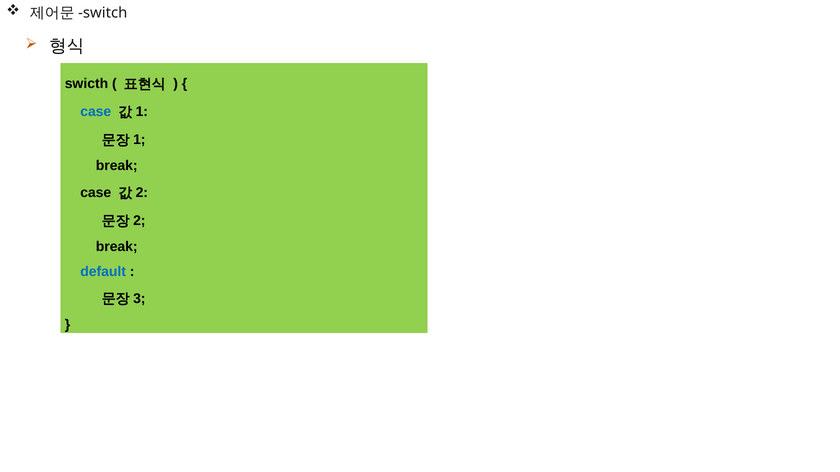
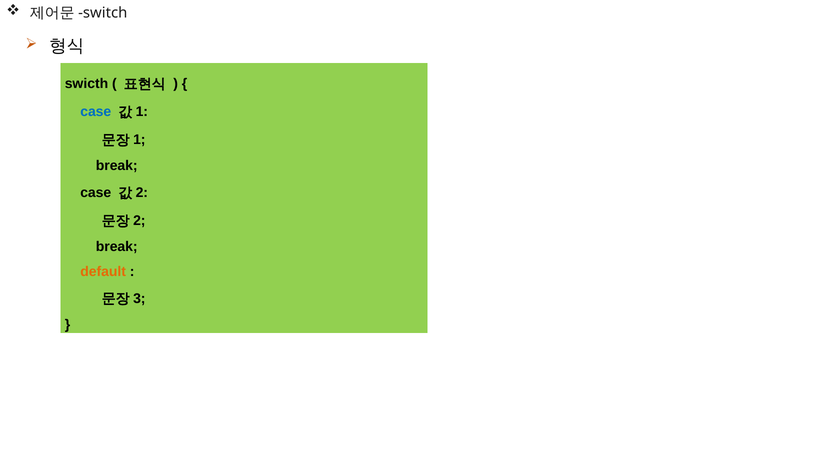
default colour: blue -> orange
